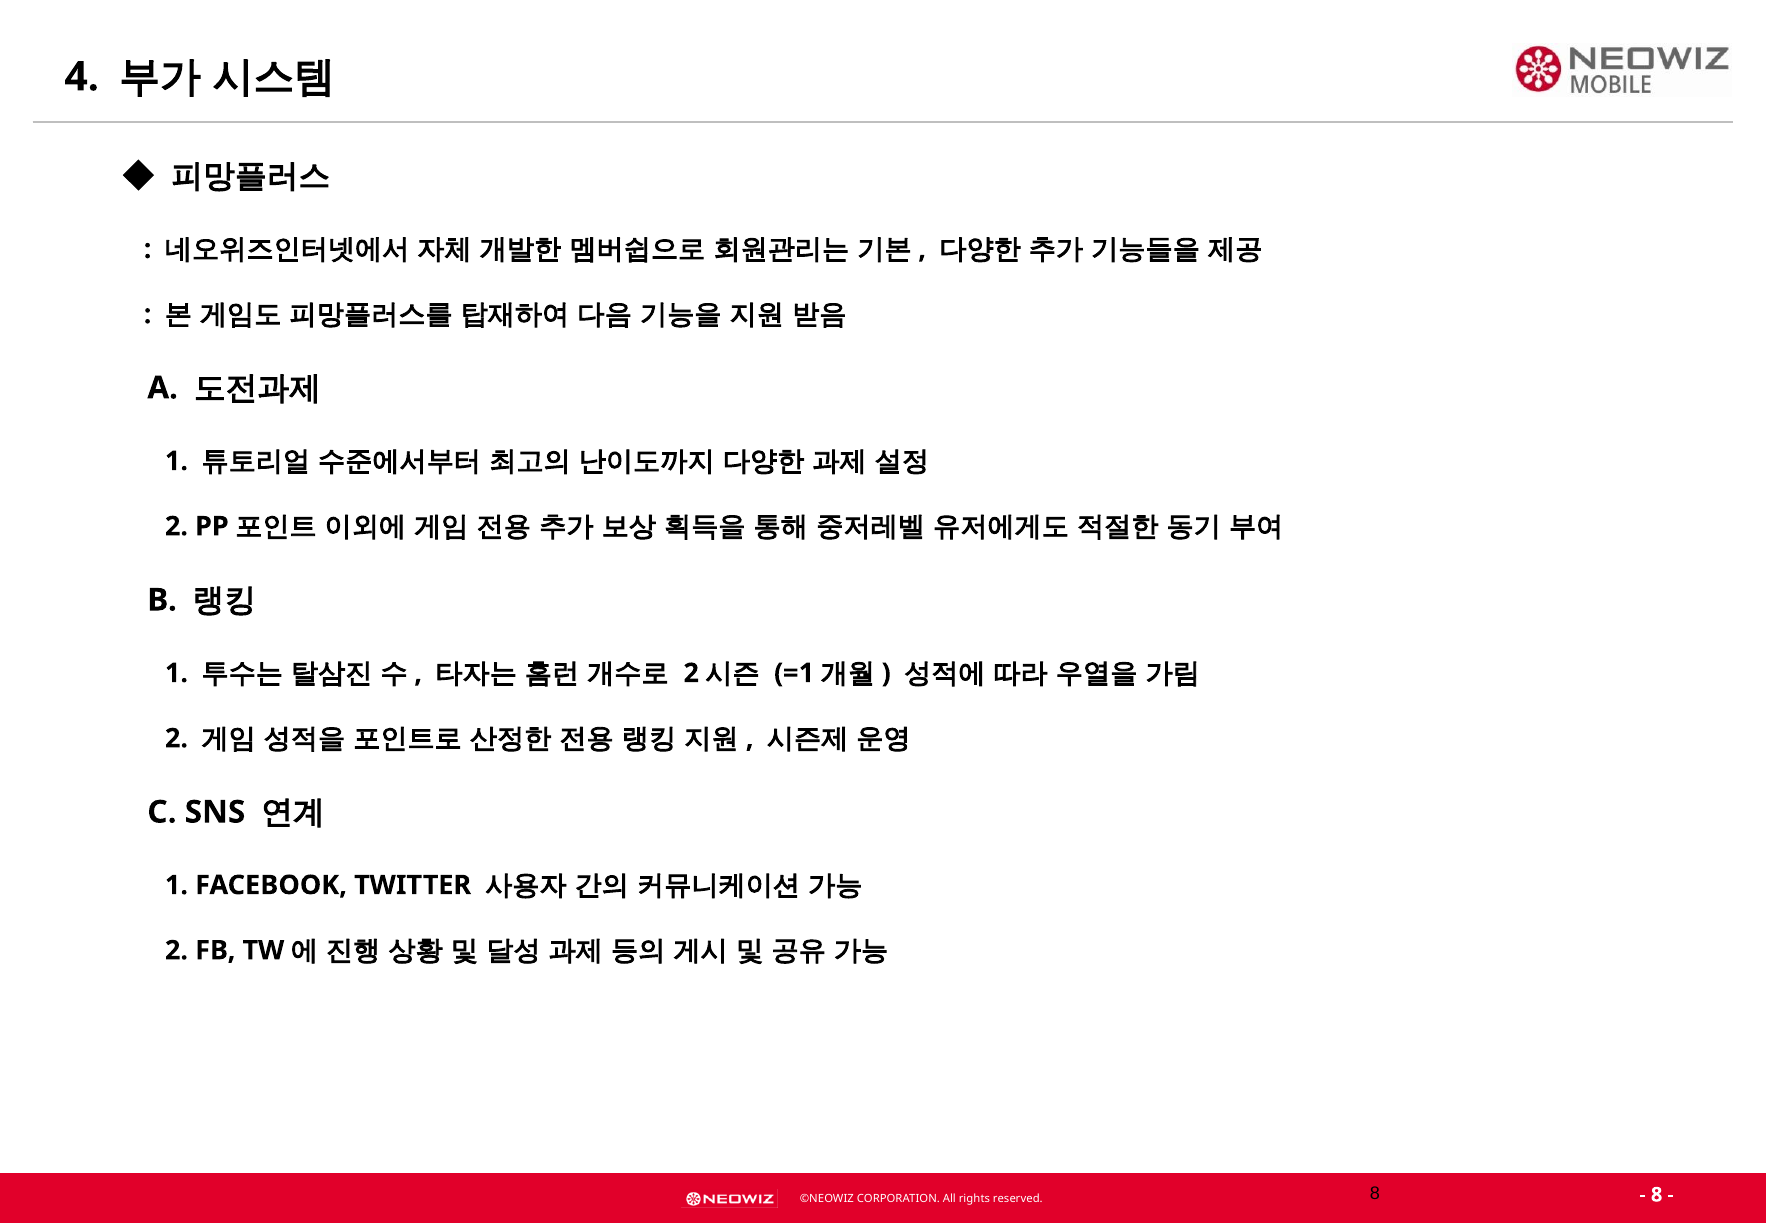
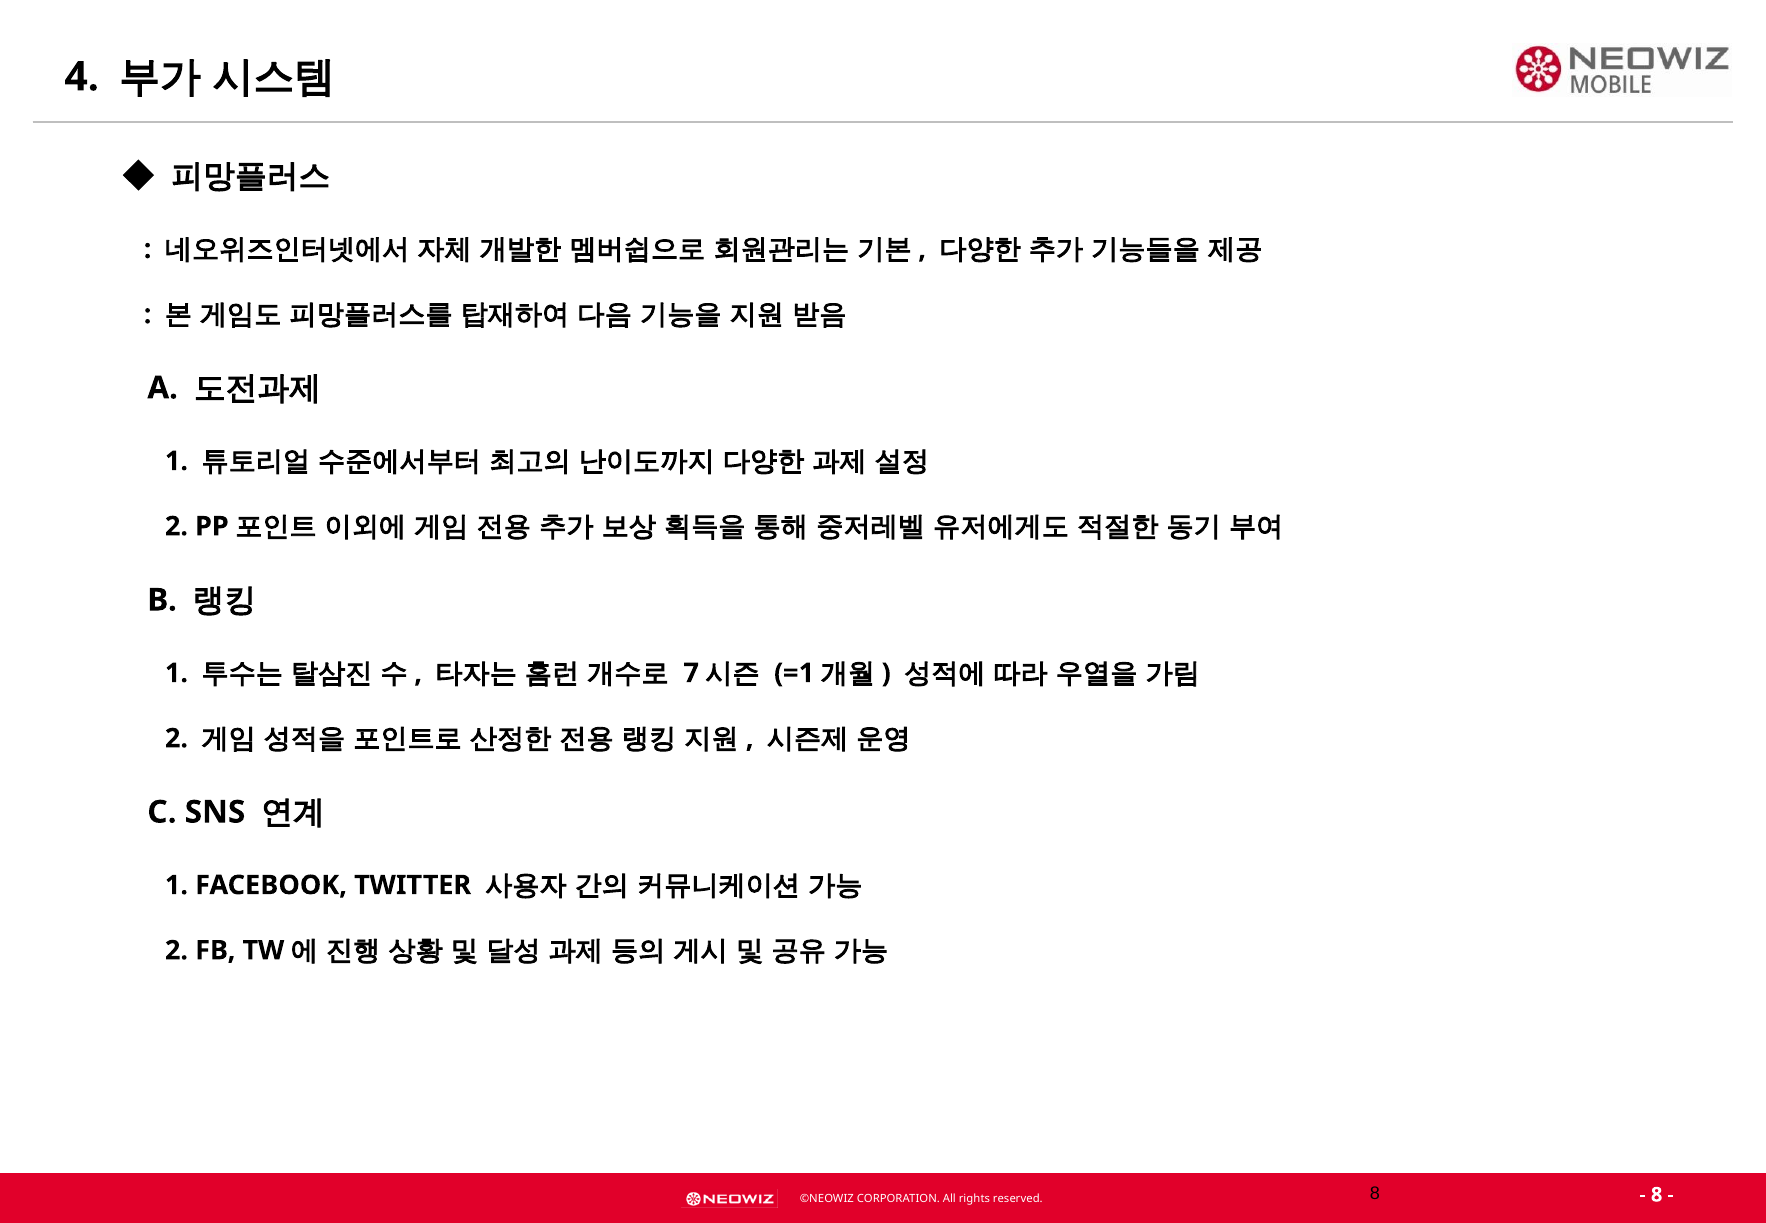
2 at (691, 673): 2 -> 7
